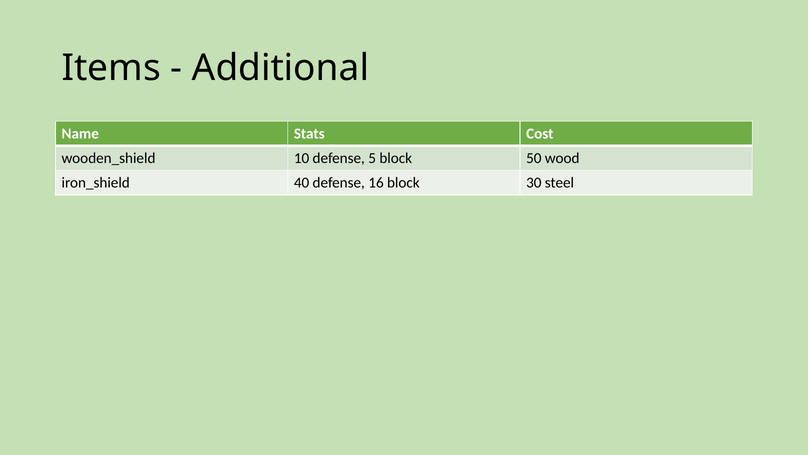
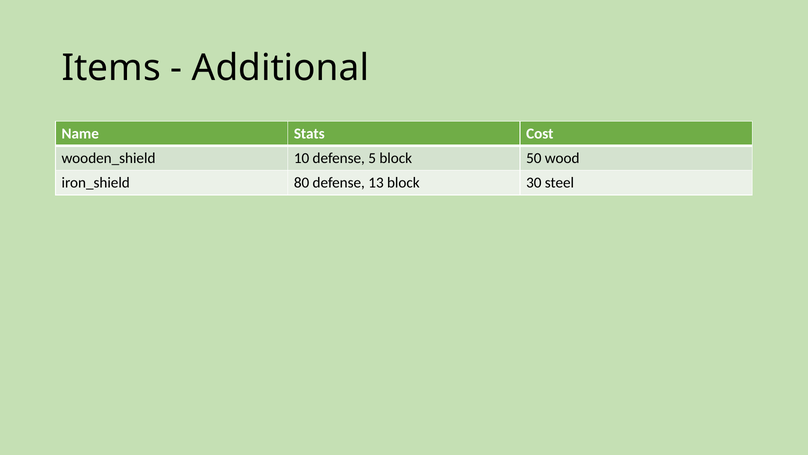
40: 40 -> 80
16: 16 -> 13
